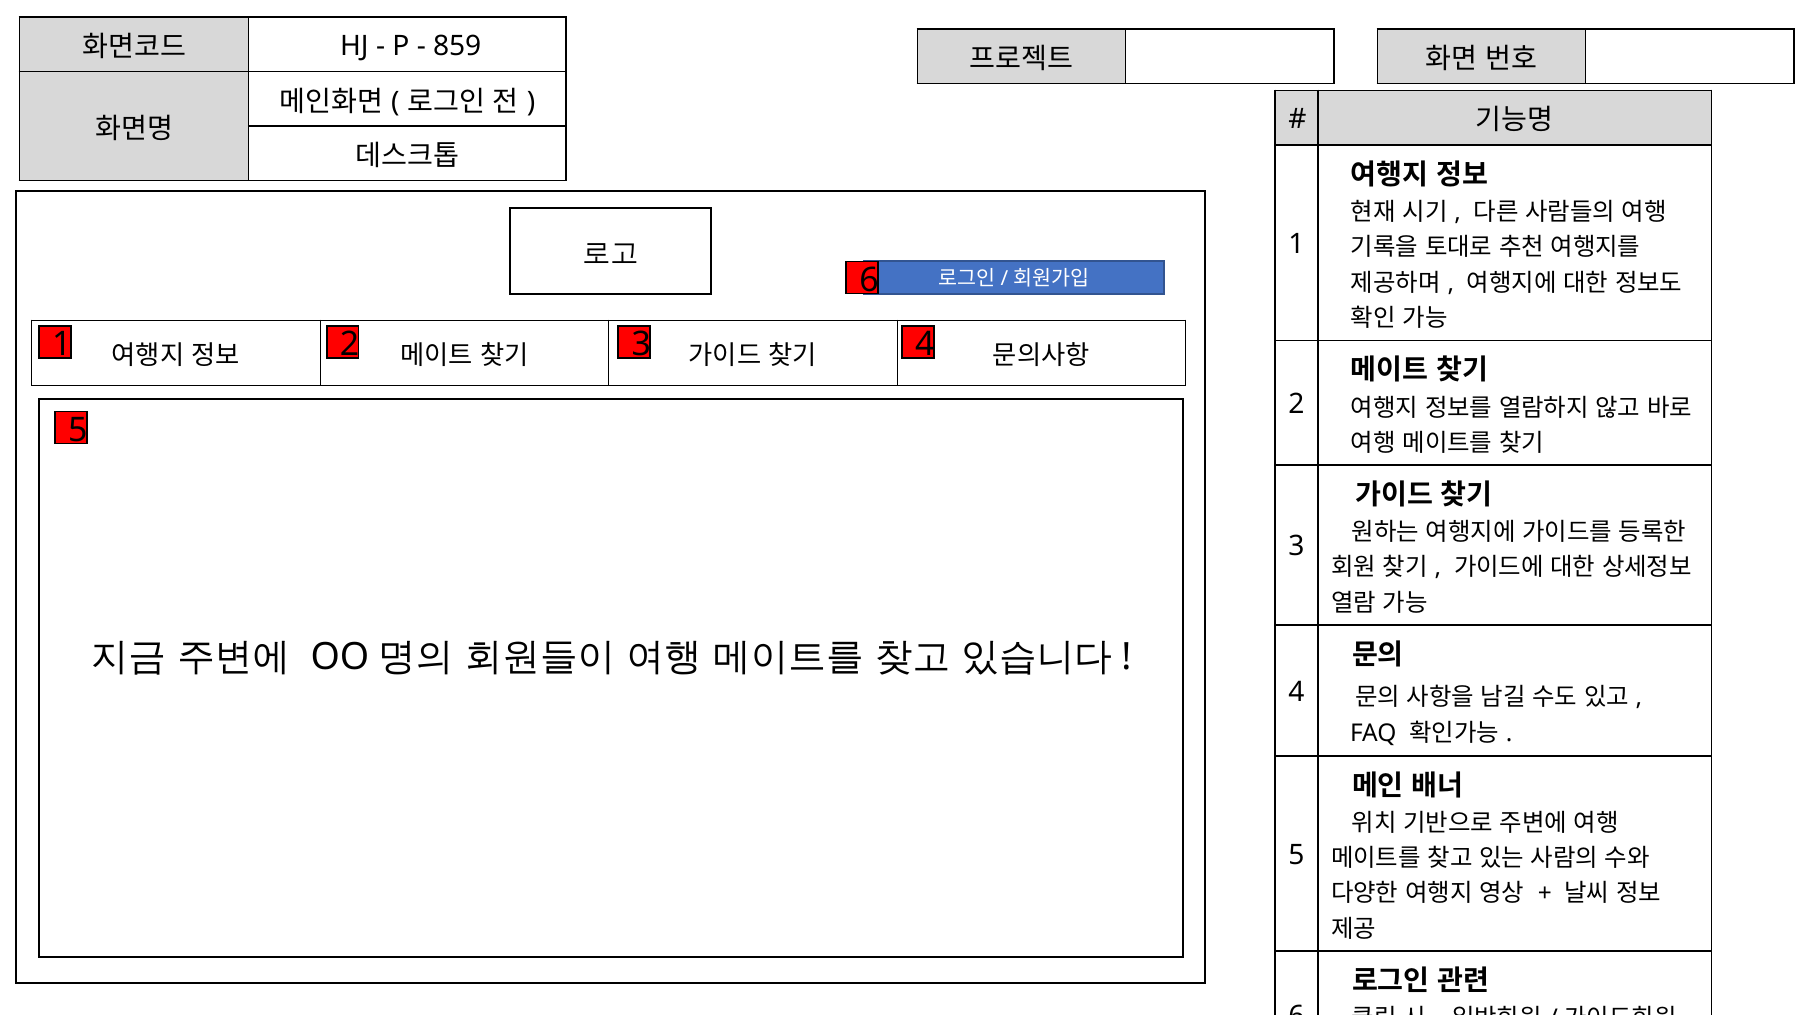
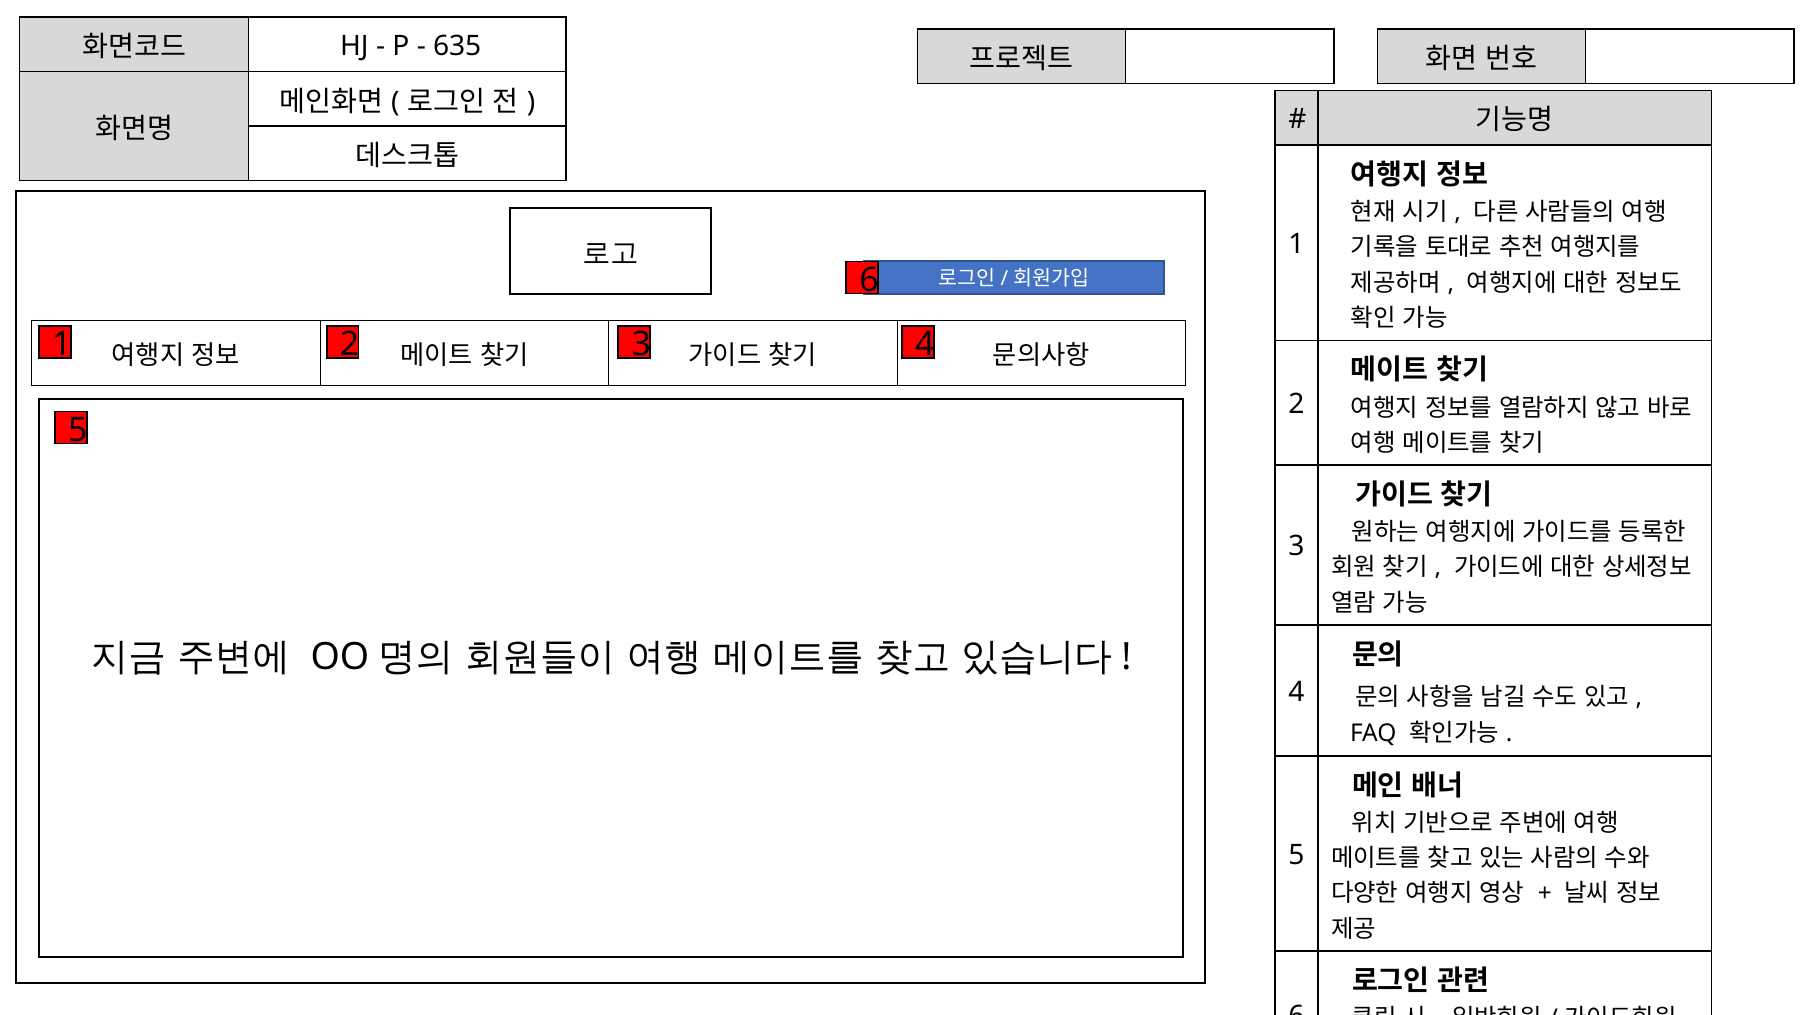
859: 859 -> 635
